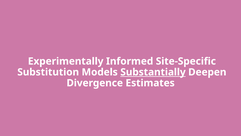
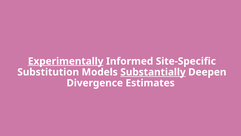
Experimentally underline: none -> present
